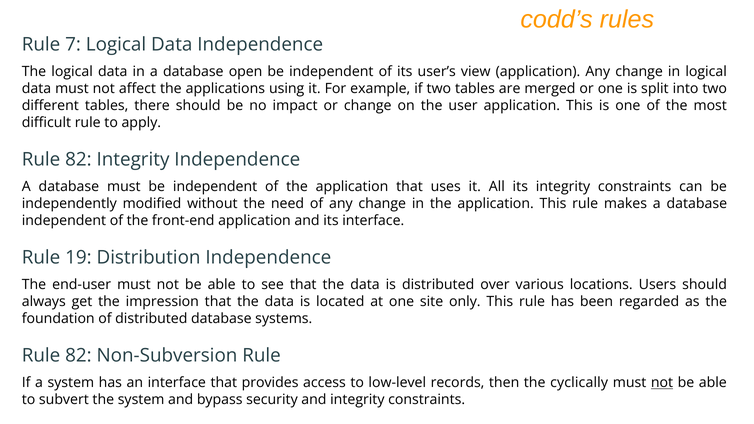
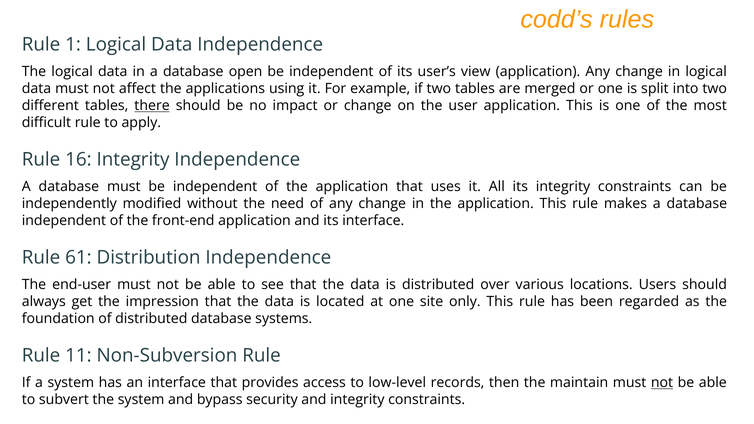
7: 7 -> 1
there underline: none -> present
82 at (78, 160): 82 -> 16
19: 19 -> 61
82 at (78, 356): 82 -> 11
cyclically: cyclically -> maintain
